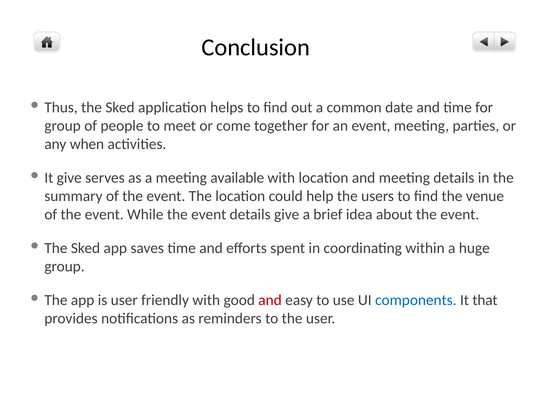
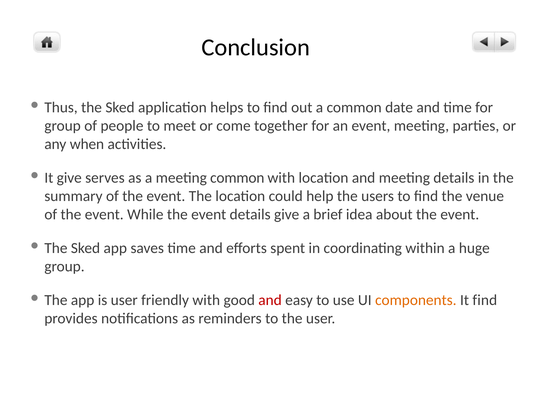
meeting available: available -> common
components colour: blue -> orange
It that: that -> find
